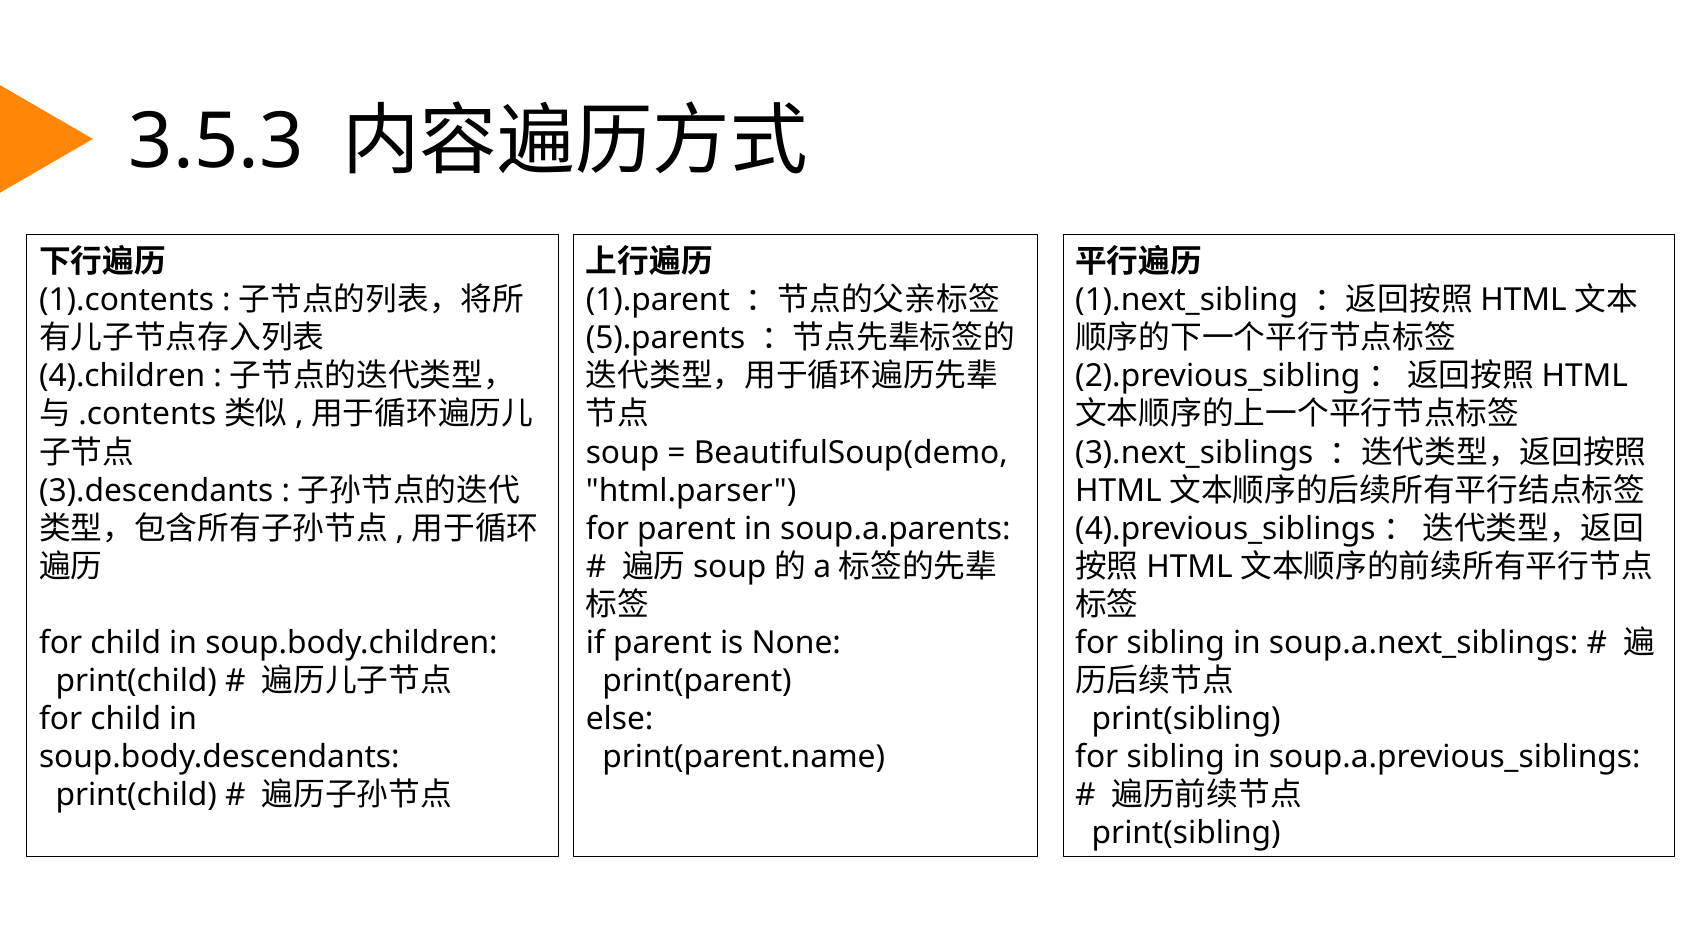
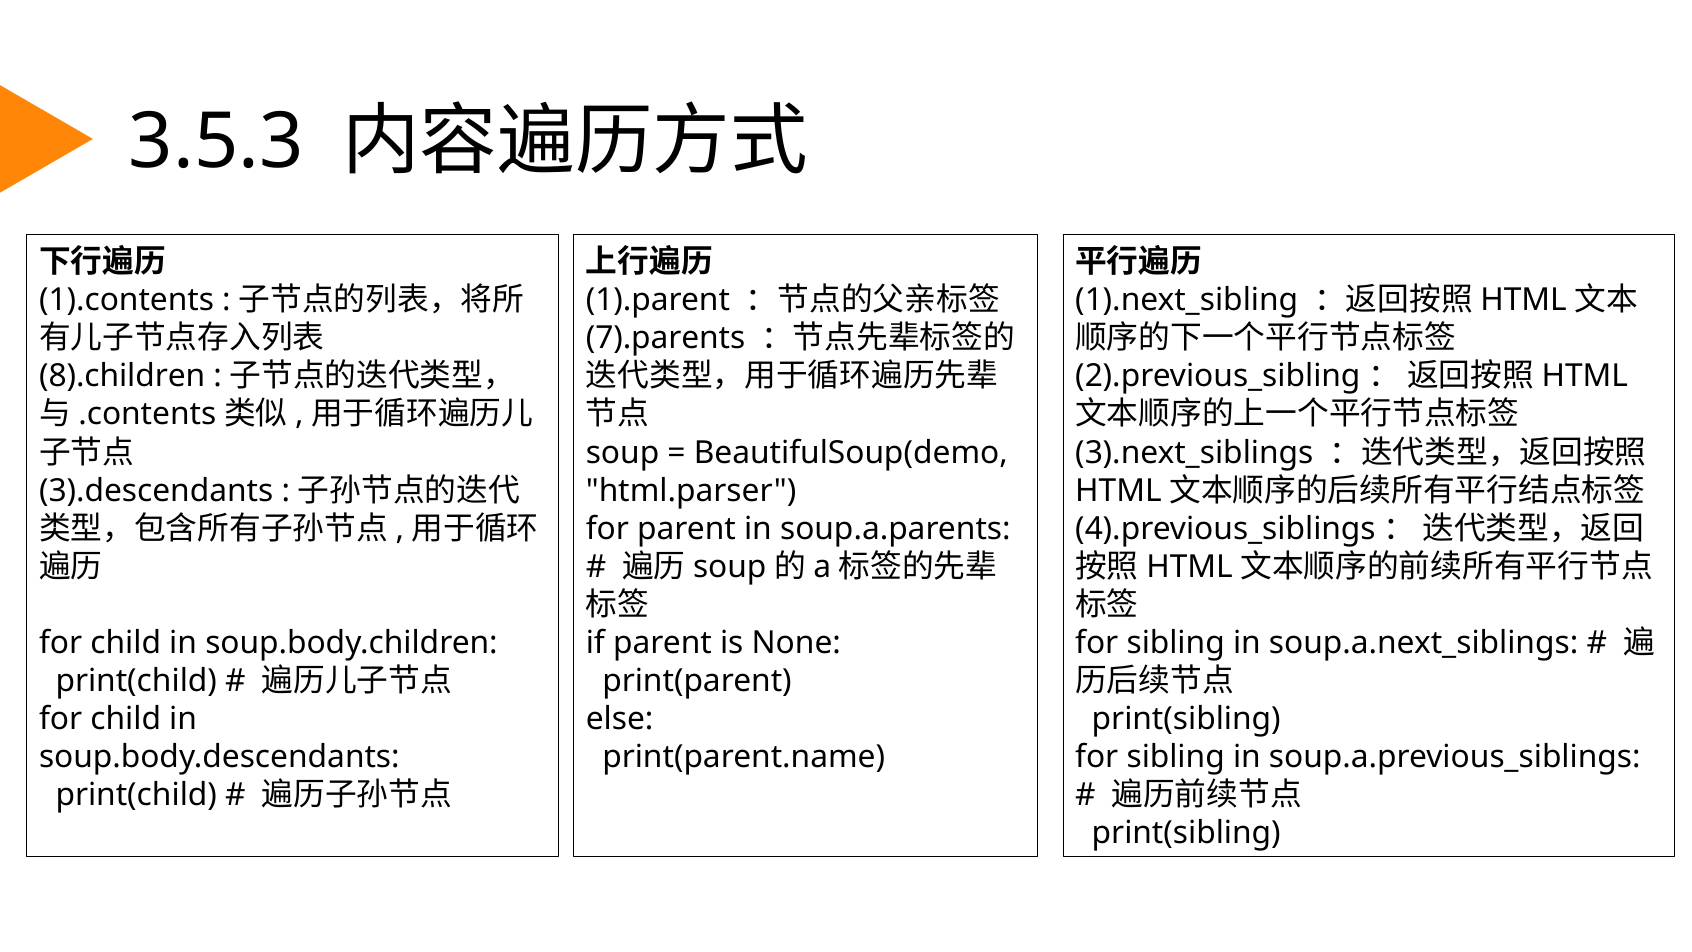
5).parents: 5).parents -> 7).parents
4).children: 4).children -> 8).children
